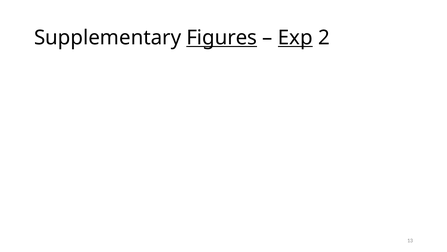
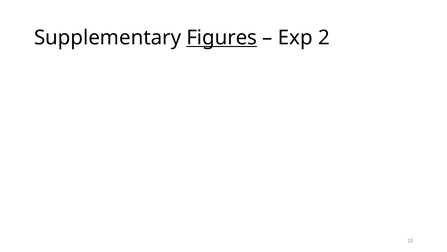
Exp underline: present -> none
